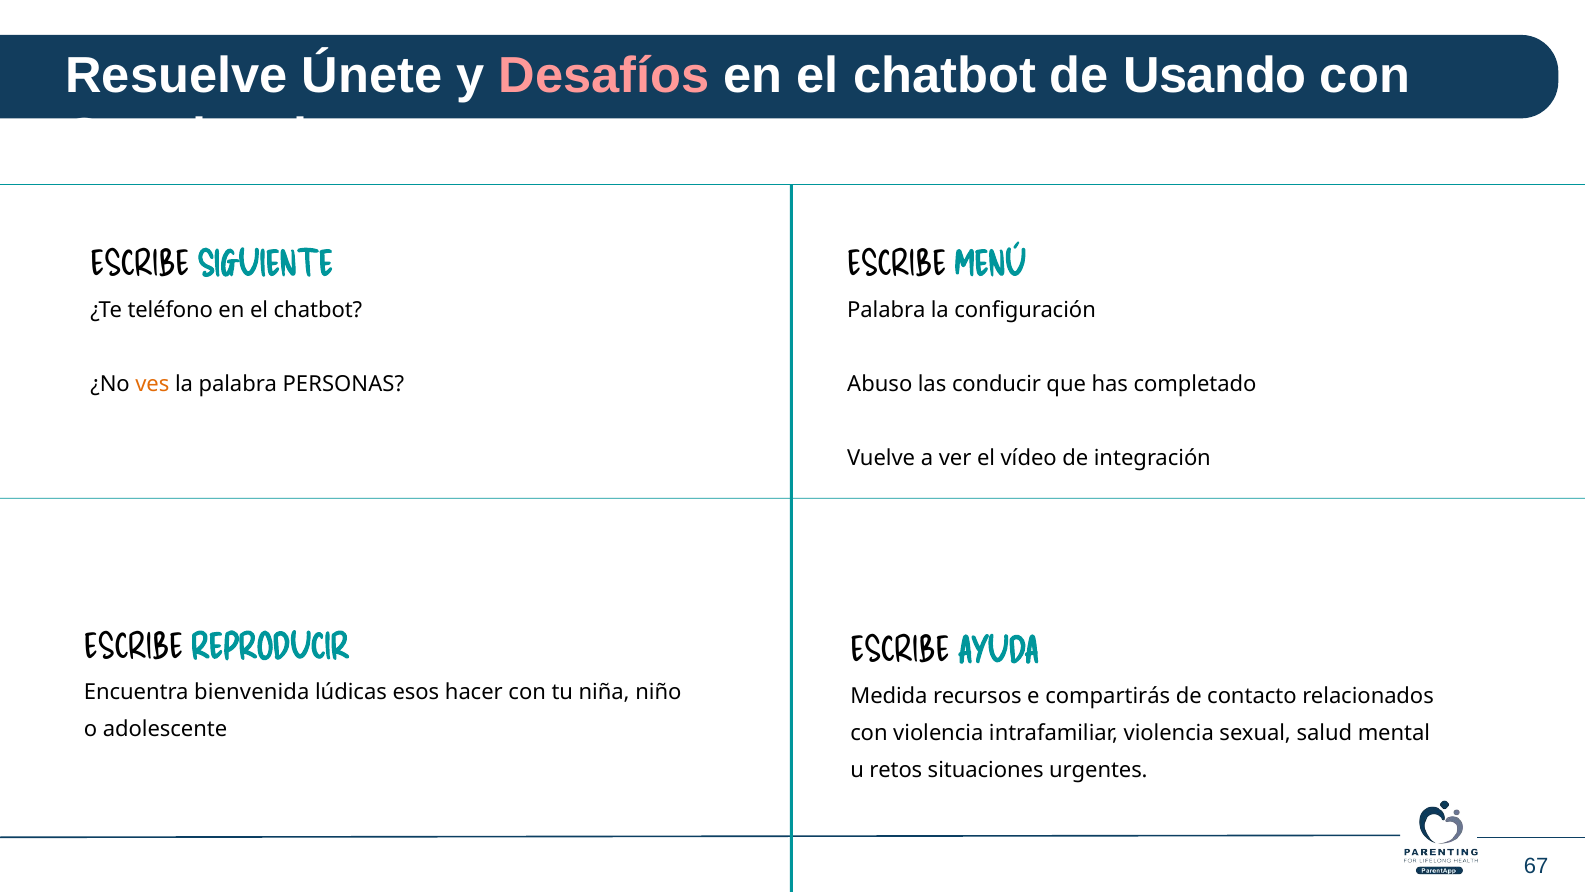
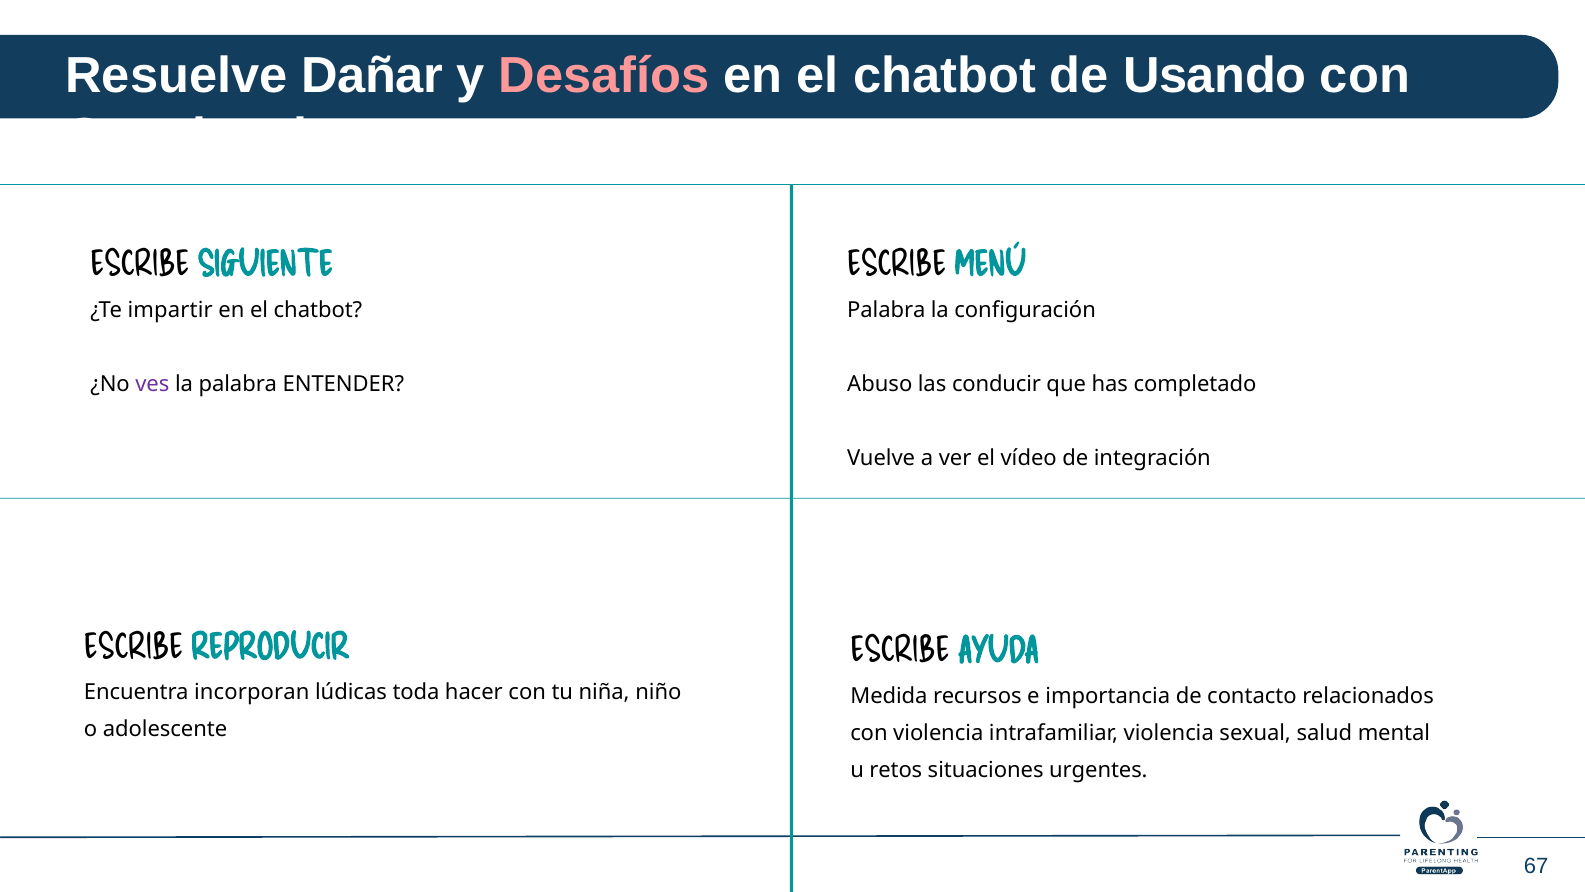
Únete: Únete -> Dañar
teléfono: teléfono -> impartir
ves colour: orange -> purple
PERSONAS: PERSONAS -> ENTENDER
bienvenida: bienvenida -> incorporan
esos: esos -> toda
compartirás: compartirás -> importancia
